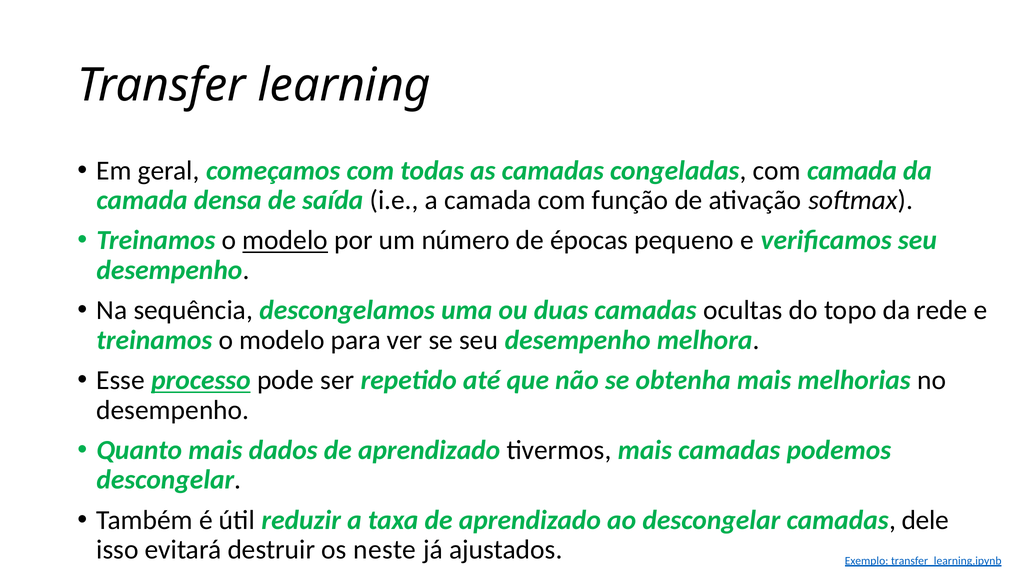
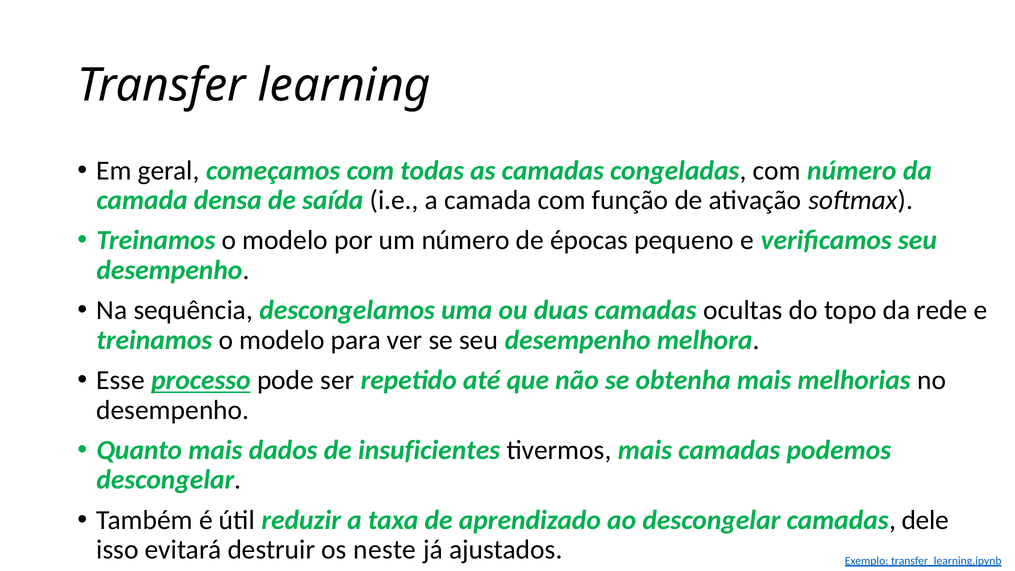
com camada: camada -> número
modelo at (285, 240) underline: present -> none
dados de aprendizado: aprendizado -> insuficientes
